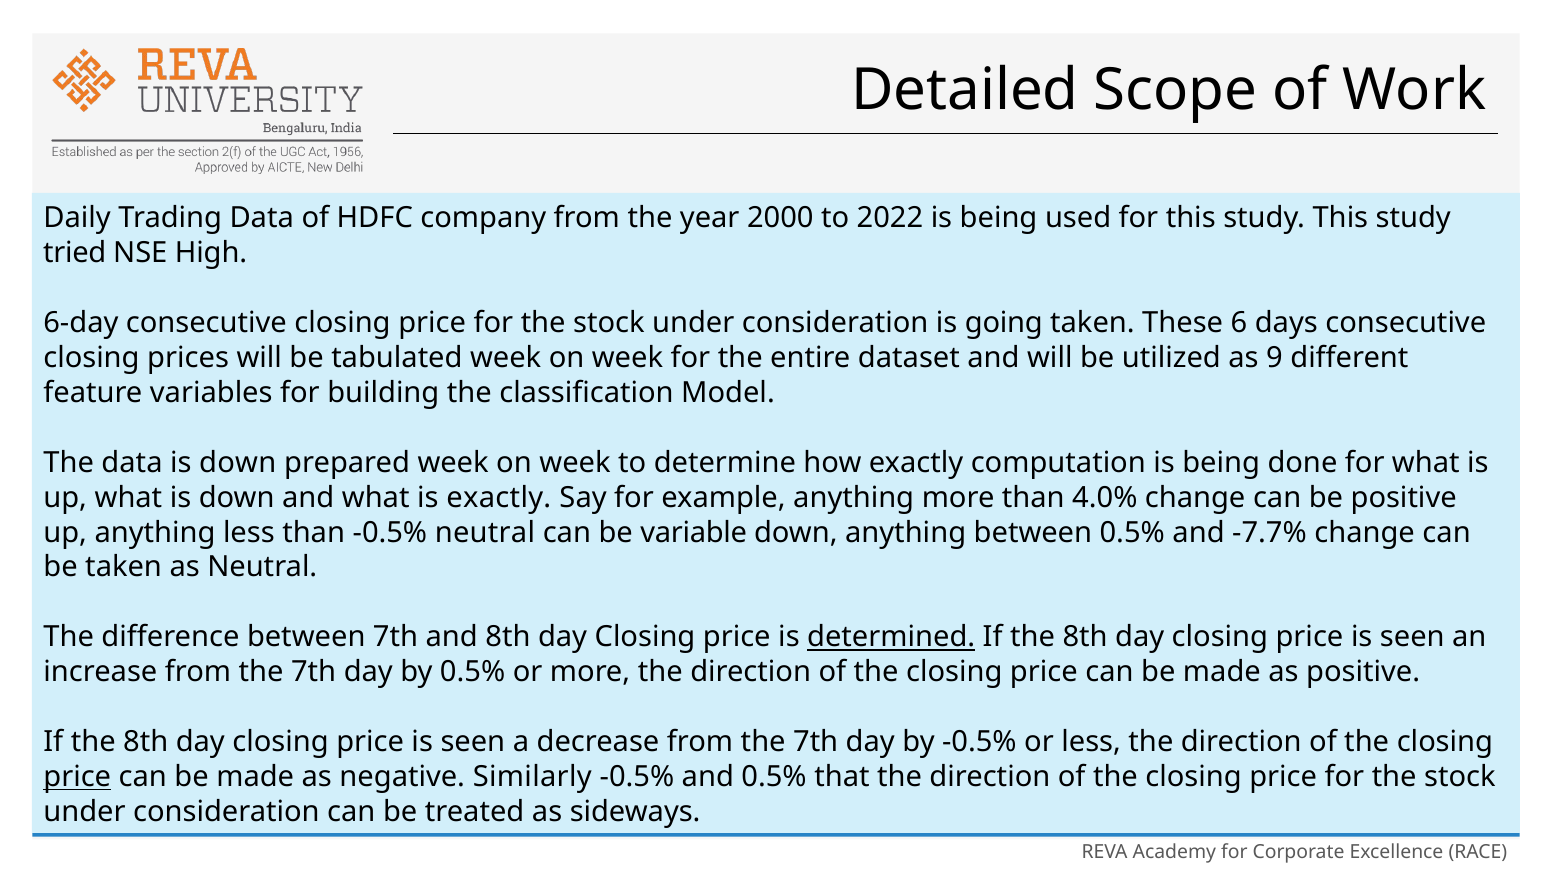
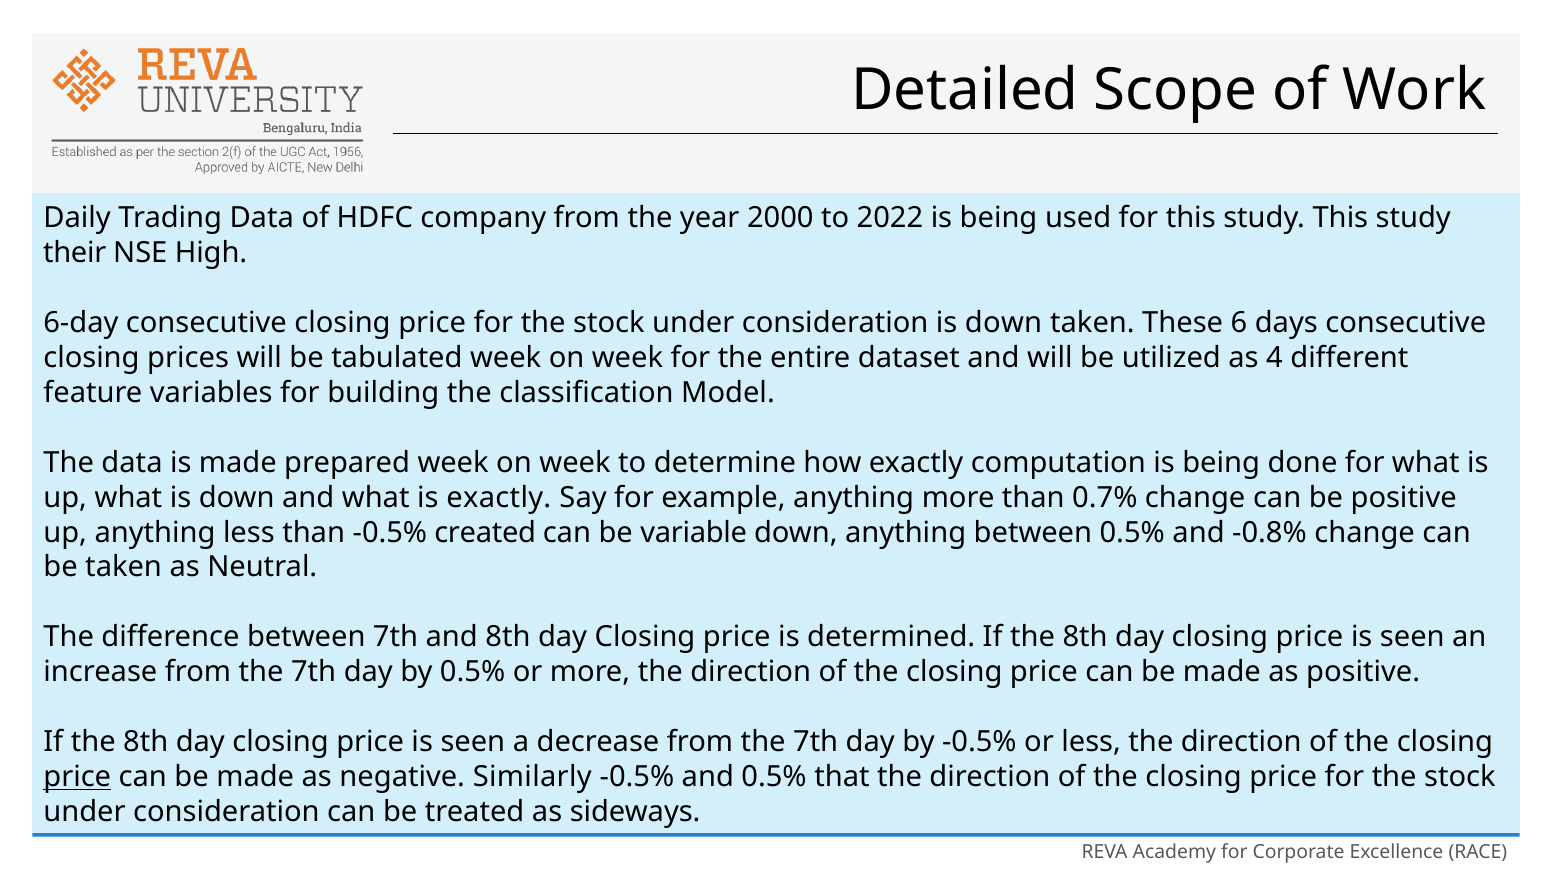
tried: tried -> their
consideration is going: going -> down
9: 9 -> 4
data is down: down -> made
4.0%: 4.0% -> 0.7%
-0.5% neutral: neutral -> created
-7.7%: -7.7% -> -0.8%
determined underline: present -> none
